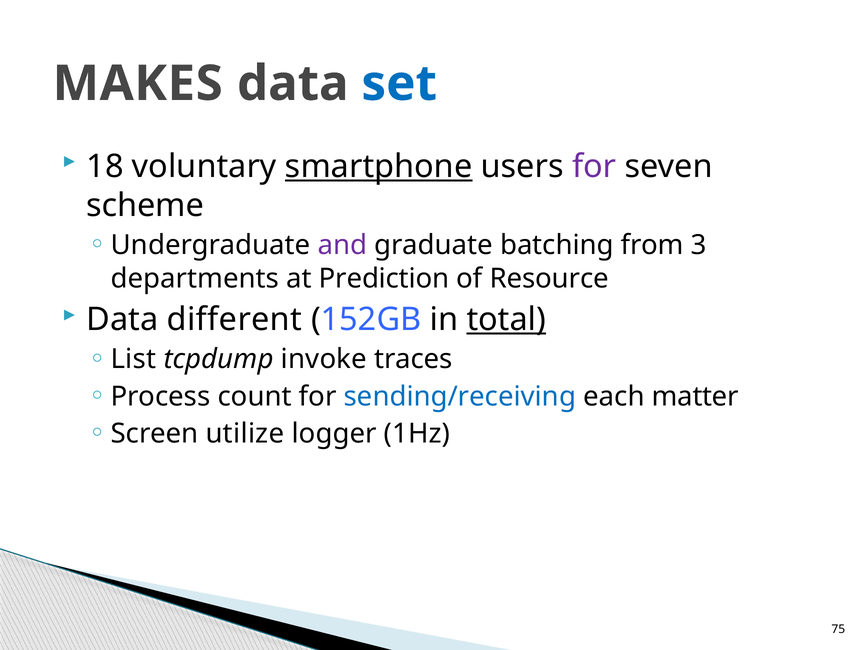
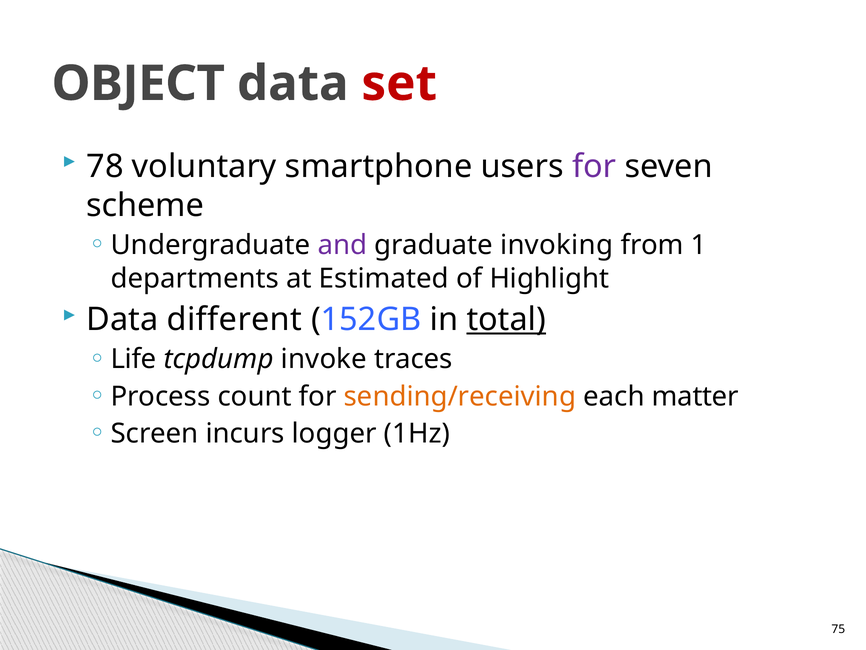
MAKES: MAKES -> OBJECT
set colour: blue -> red
18: 18 -> 78
smartphone underline: present -> none
batching: batching -> invoking
3: 3 -> 1
Prediction: Prediction -> Estimated
Resource: Resource -> Highlight
List: List -> Life
sending/receiving colour: blue -> orange
utilize: utilize -> incurs
